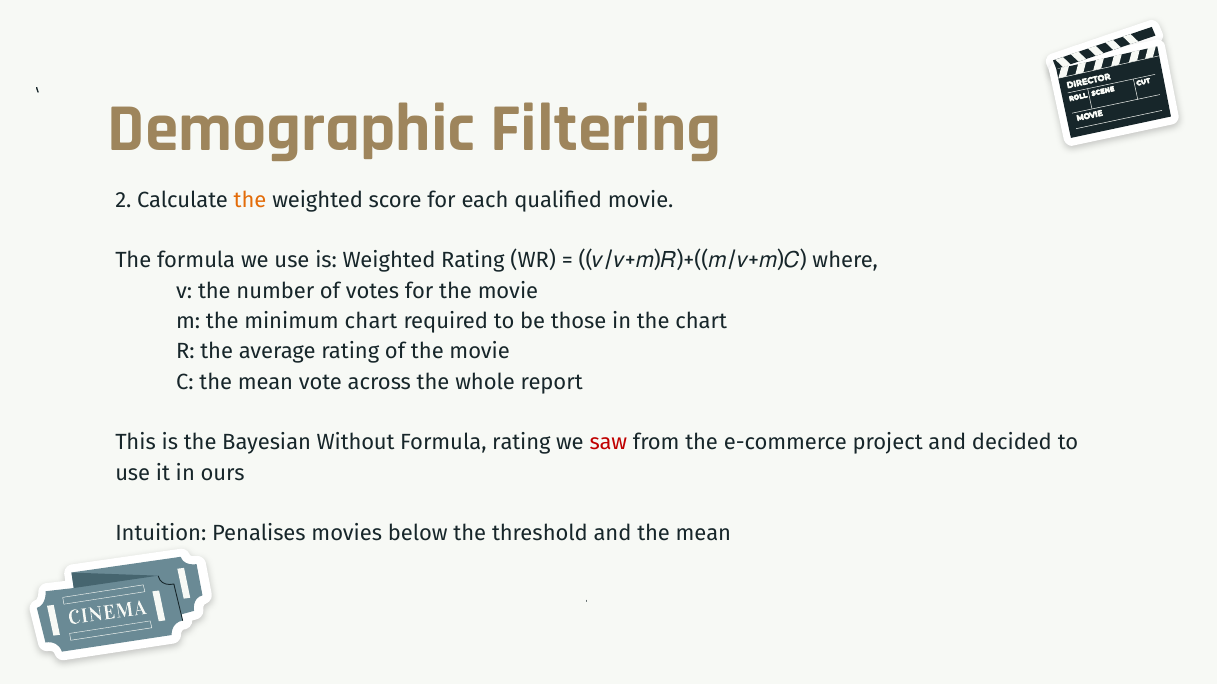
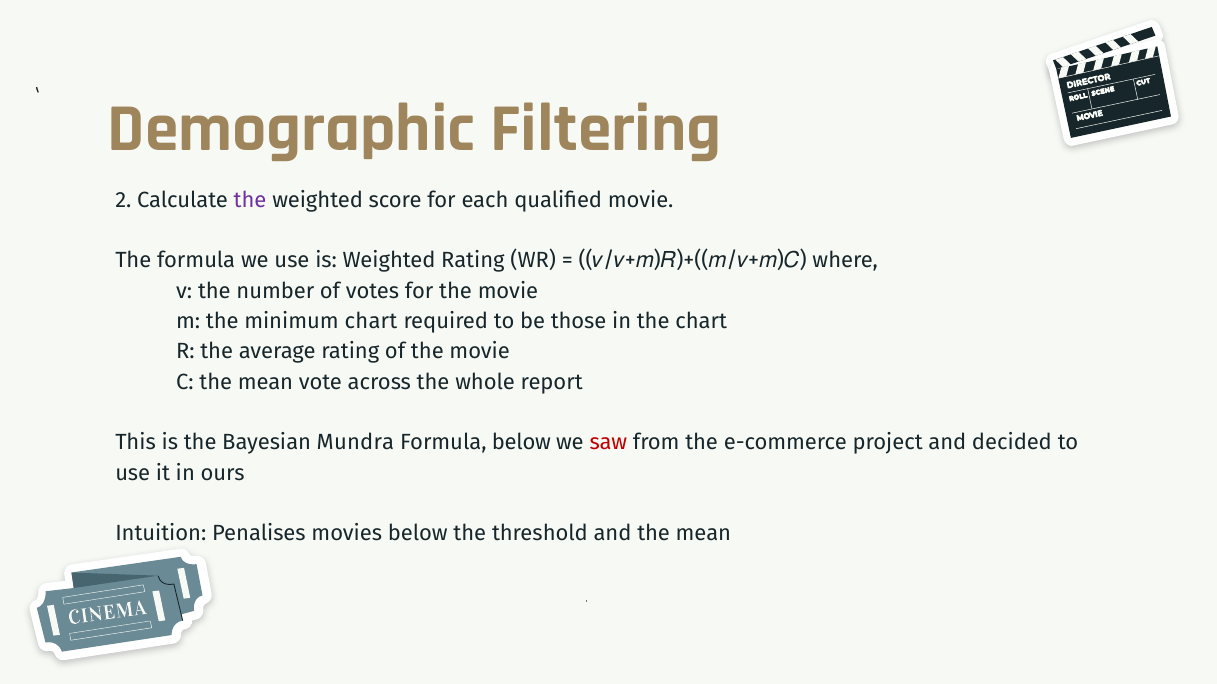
the at (250, 200) colour: orange -> purple
Without: Without -> Mundra
Formula rating: rating -> below
